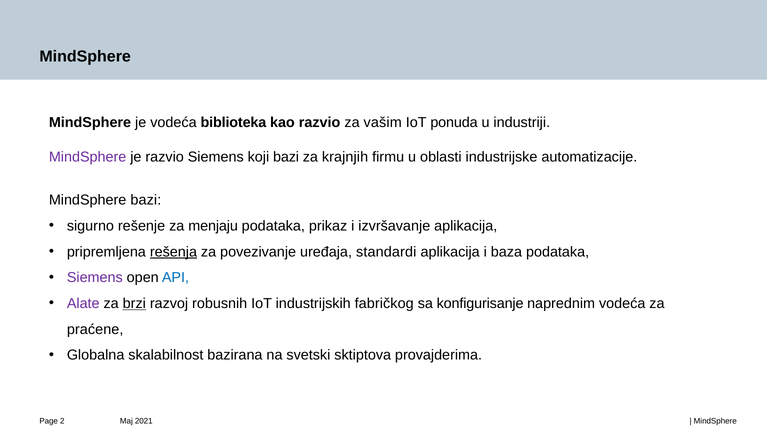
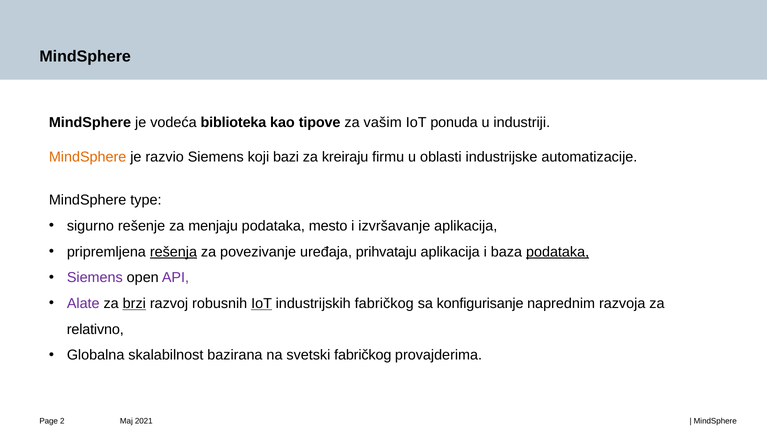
kao razvio: razvio -> tipove
MindSphere at (88, 157) colour: purple -> orange
krajnjih: krajnjih -> kreiraju
MindSphere bazi: bazi -> type
prikaz: prikaz -> mesto
standardi: standardi -> prihvataju
podataka at (558, 252) underline: none -> present
API colour: blue -> purple
IoT at (262, 304) underline: none -> present
naprednim vodeća: vodeća -> razvoja
praćene: praćene -> relativno
svetski sktiptova: sktiptova -> fabričkog
